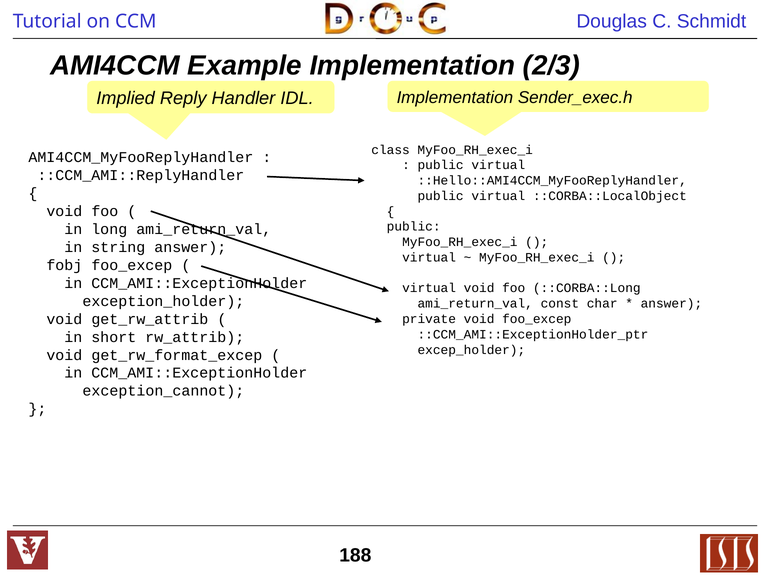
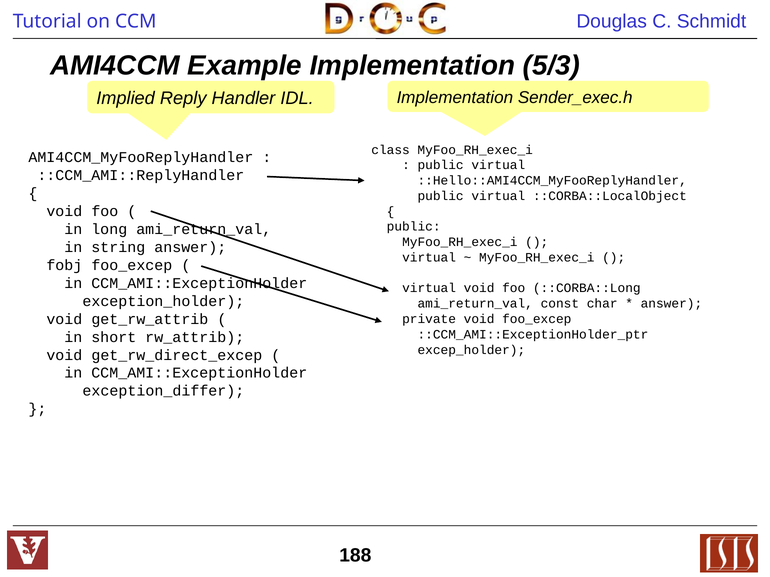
2/3: 2/3 -> 5/3
get_rw_format_excep: get_rw_format_excep -> get_rw_direct_excep
exception_cannot: exception_cannot -> exception_differ
